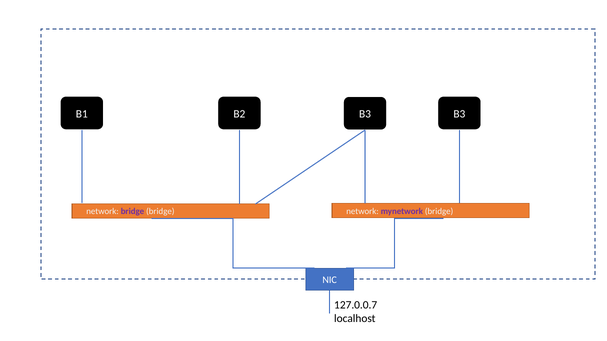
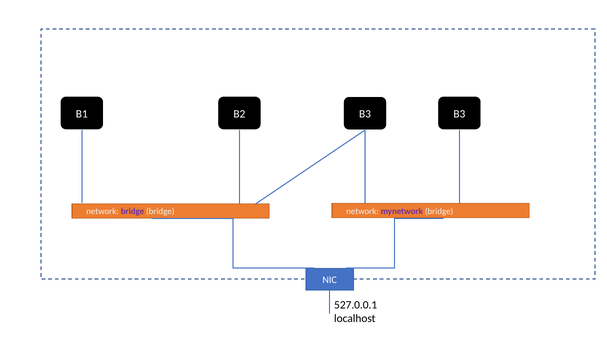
127.0.0.7: 127.0.0.7 -> 527.0.0.1
